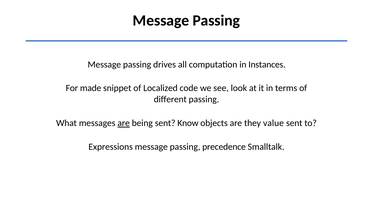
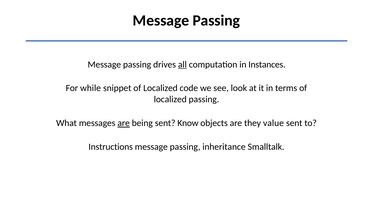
all underline: none -> present
made: made -> while
different at (170, 99): different -> localized
Expressions: Expressions -> Instructions
precedence: precedence -> inheritance
